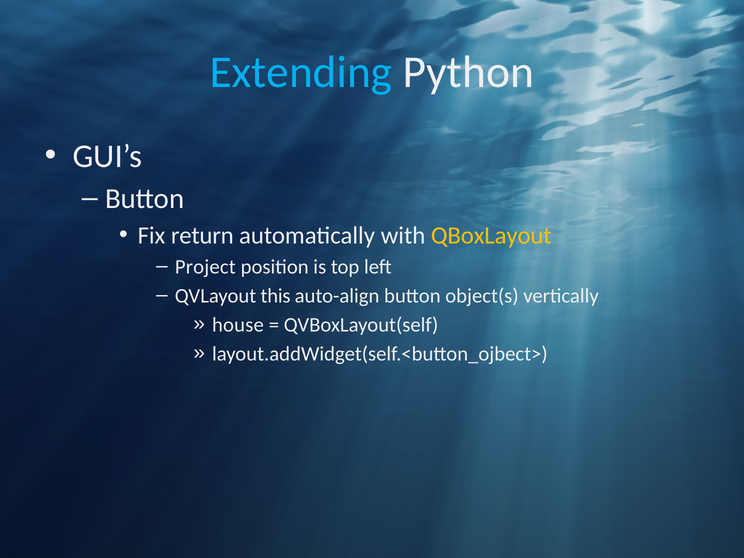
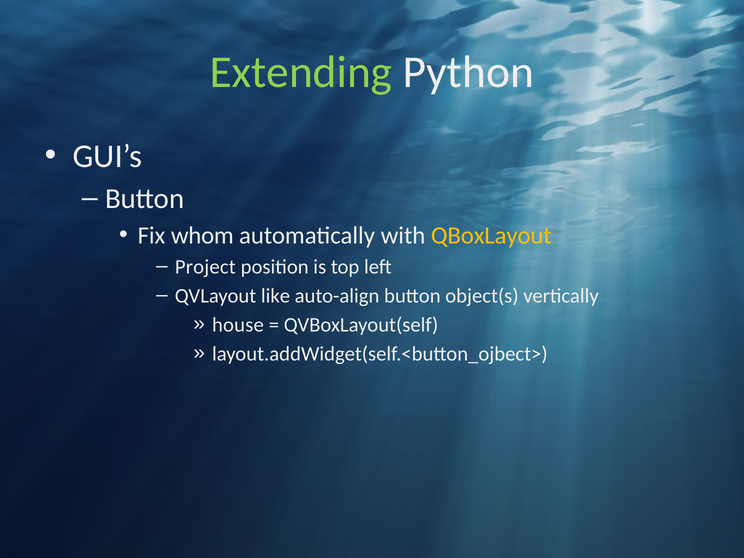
Extending colour: light blue -> light green
return: return -> whom
this: this -> like
